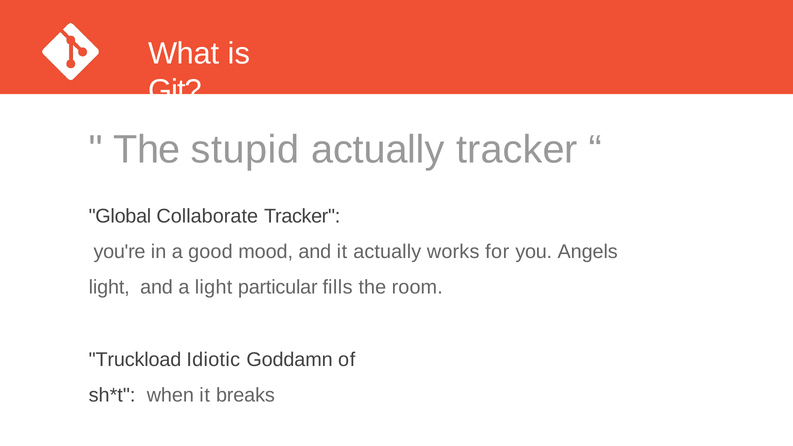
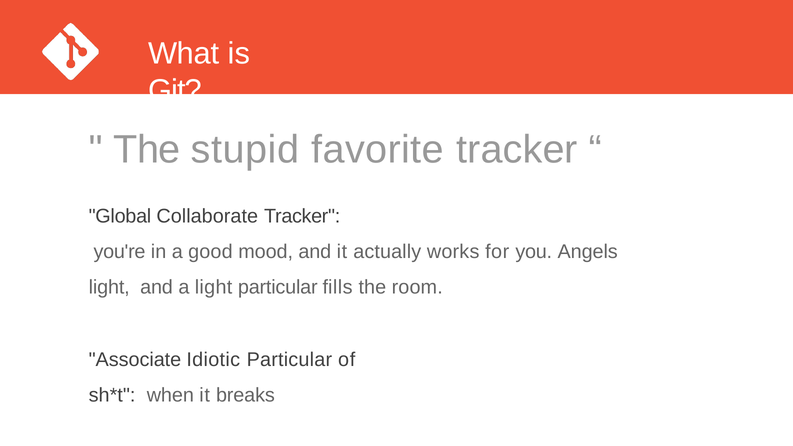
stupid actually: actually -> favorite
Truckload: Truckload -> Associate
Idiotic Goddamn: Goddamn -> Particular
